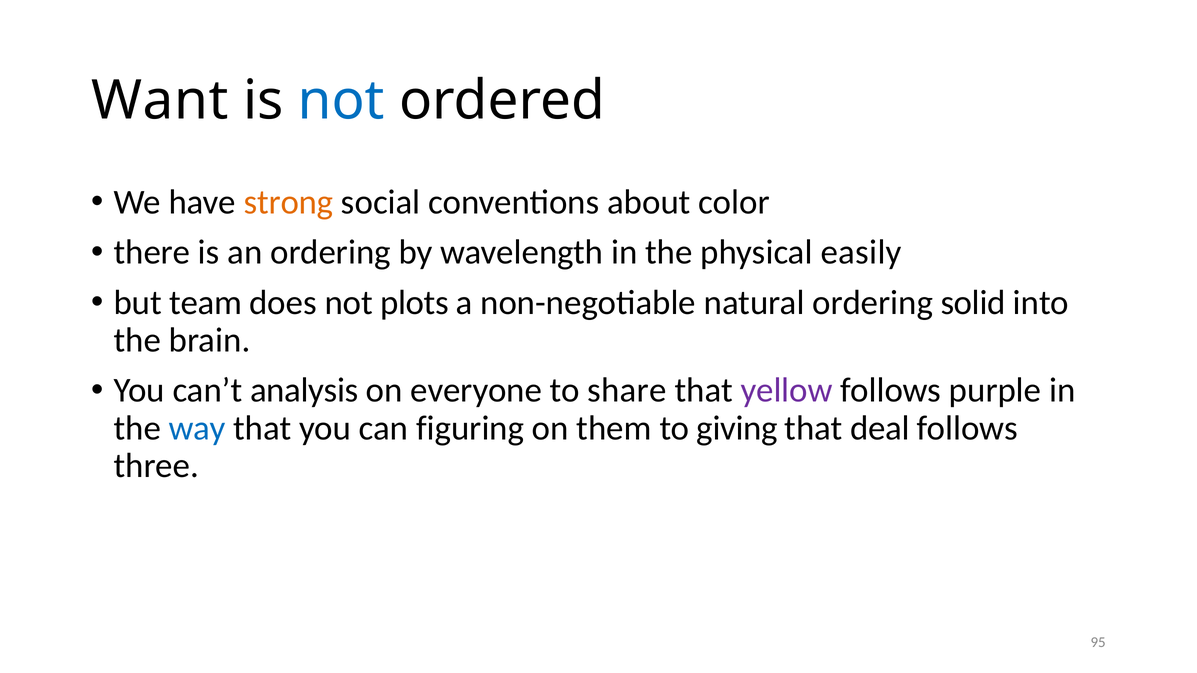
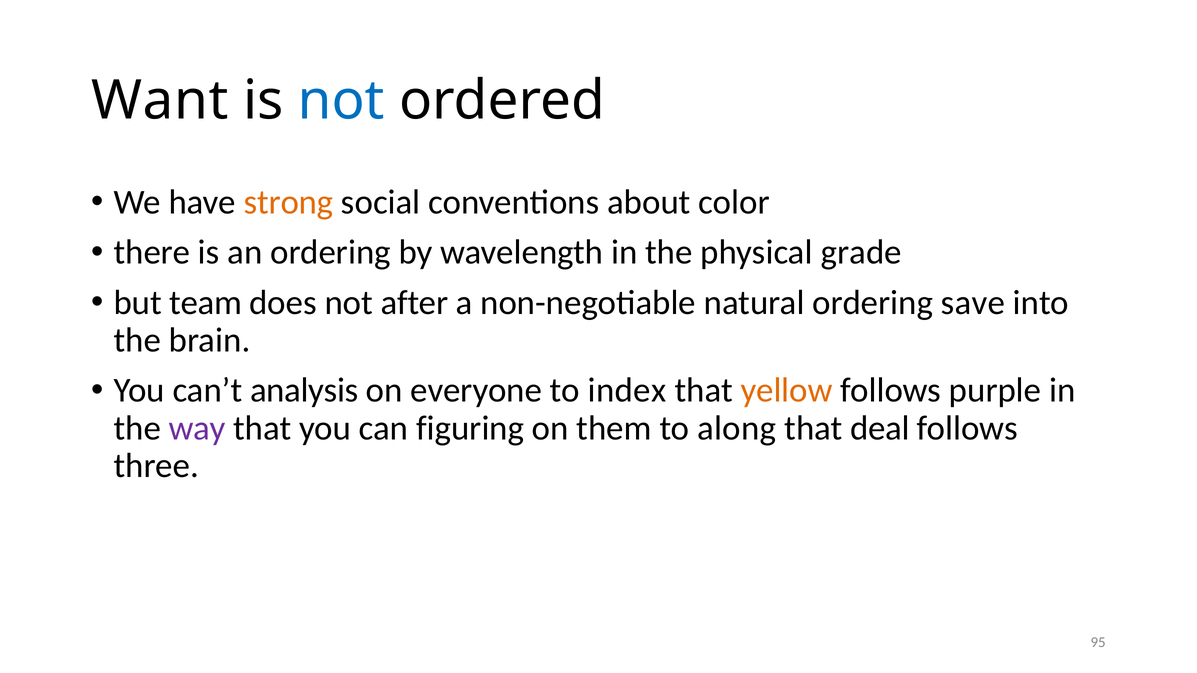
easily: easily -> grade
plots: plots -> after
solid: solid -> save
share: share -> index
yellow colour: purple -> orange
way colour: blue -> purple
giving: giving -> along
